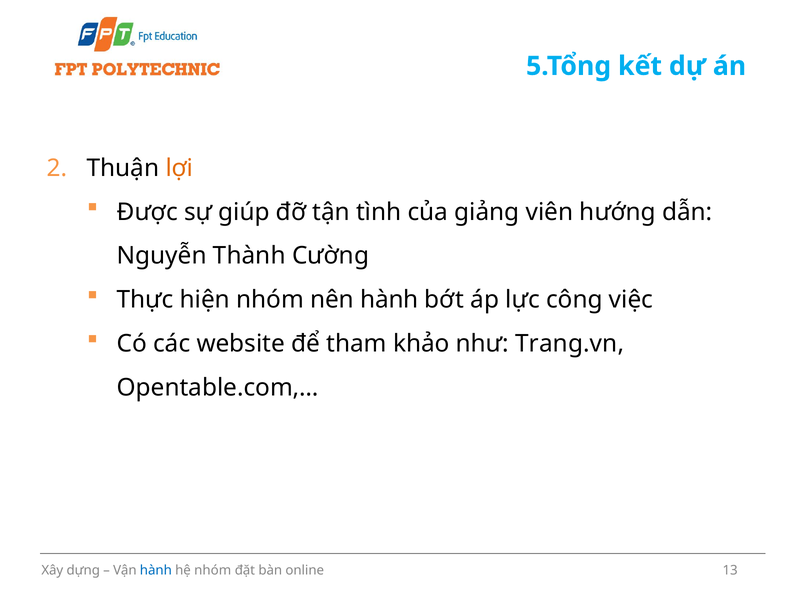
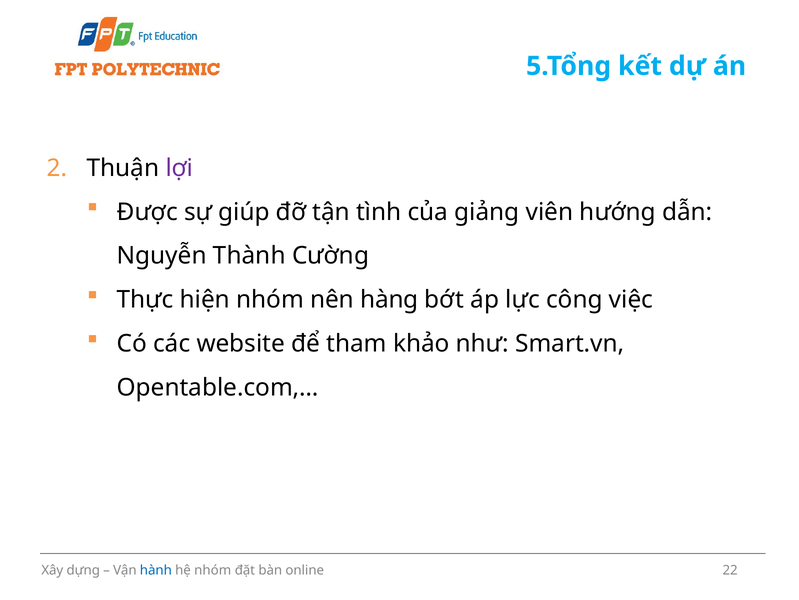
lợi colour: orange -> purple
nên hành: hành -> hàng
Trang.vn: Trang.vn -> Smart.vn
13: 13 -> 22
